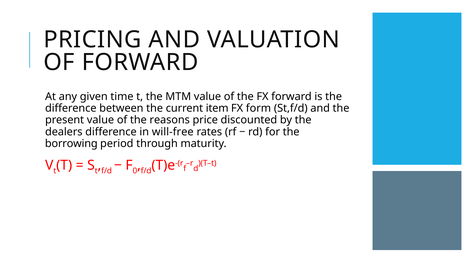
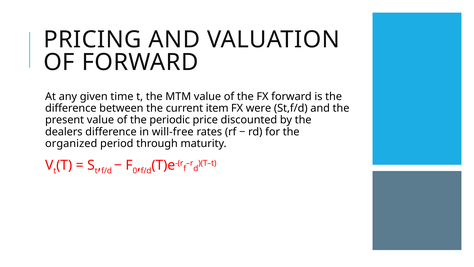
form: form -> were
reasons: reasons -> periodic
borrowing: borrowing -> organized
